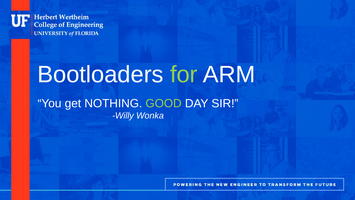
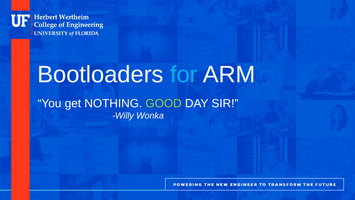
for colour: light green -> light blue
